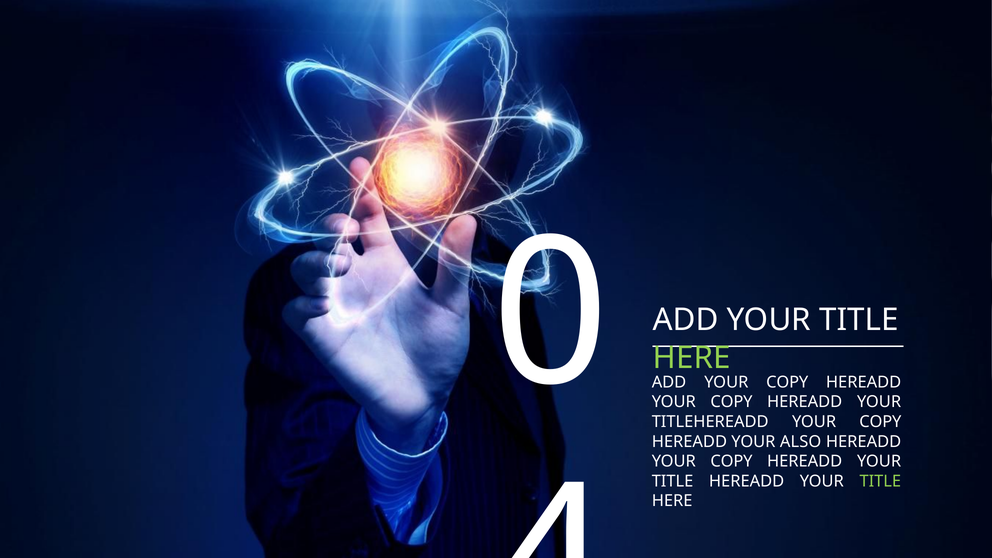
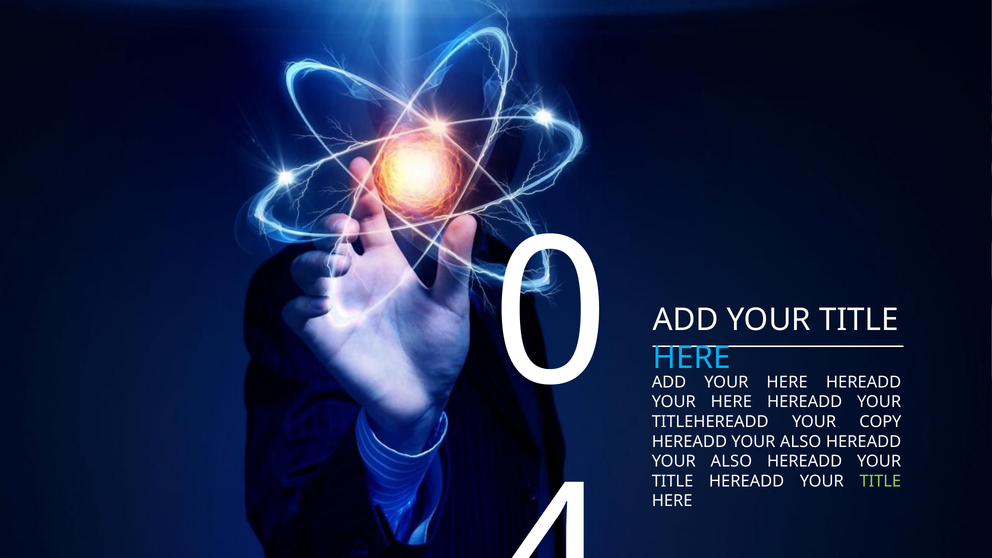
HERE at (692, 358) colour: light green -> light blue
ADD YOUR COPY: COPY -> HERE
COPY at (732, 402): COPY -> HERE
COPY at (732, 461): COPY -> ALSO
